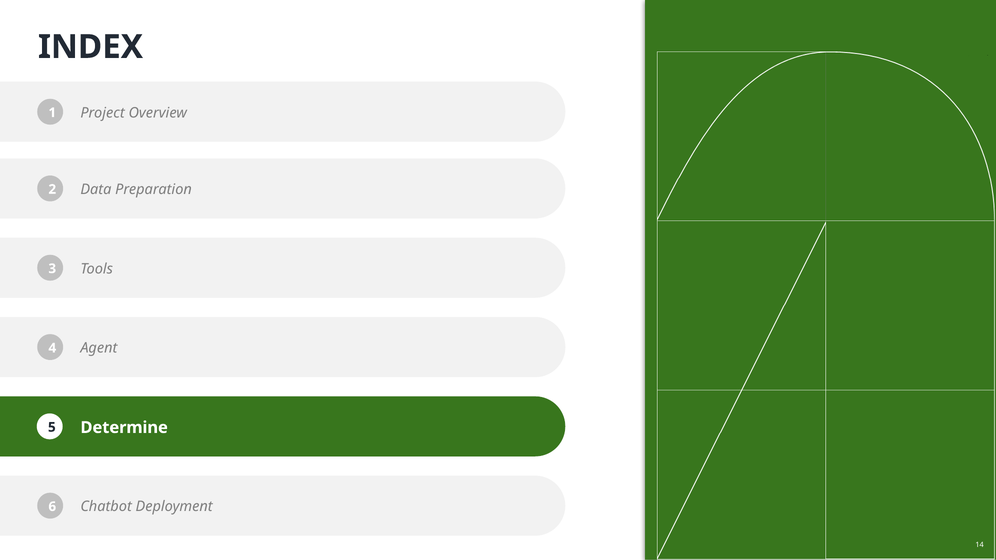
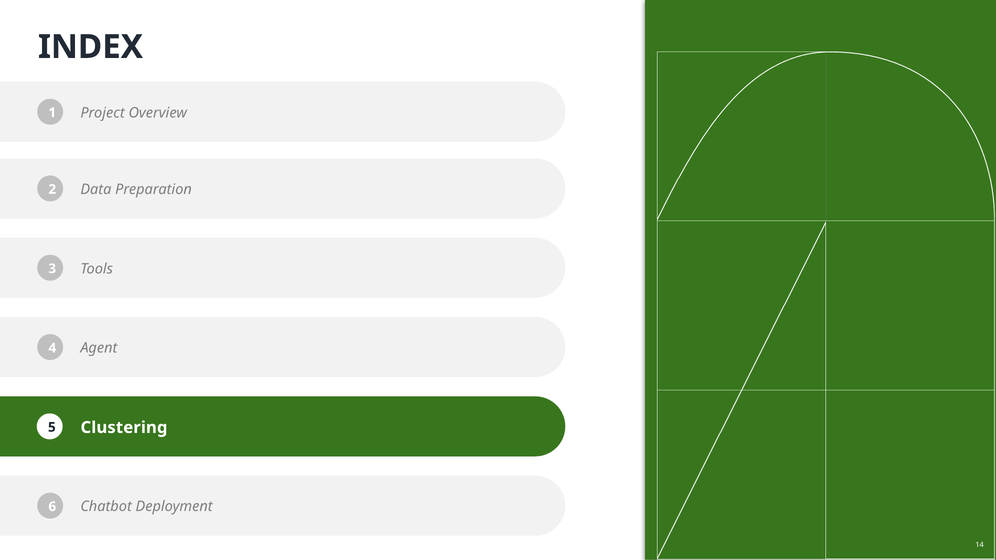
Determine: Determine -> Clustering
